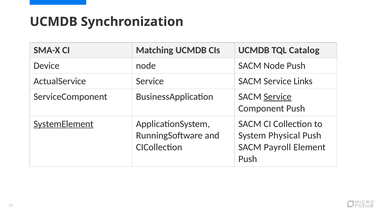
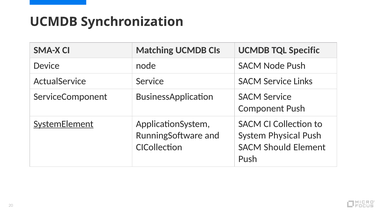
Catalog: Catalog -> Specific
Service at (278, 97) underline: present -> none
Payroll: Payroll -> Should
